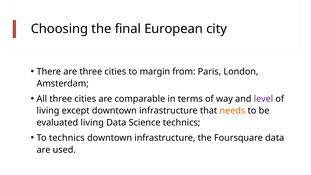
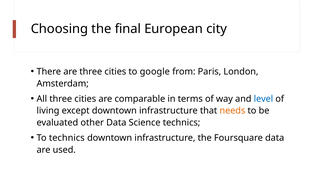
margin: margin -> google
level colour: purple -> blue
evaluated living: living -> other
